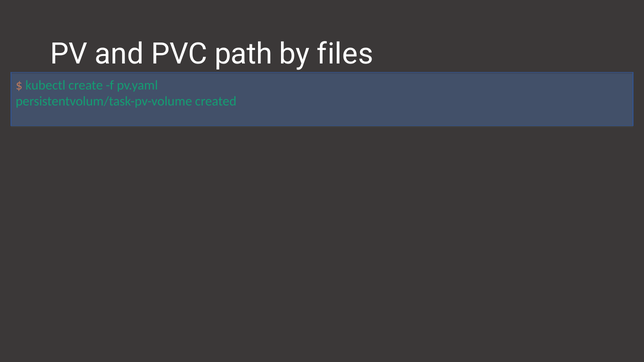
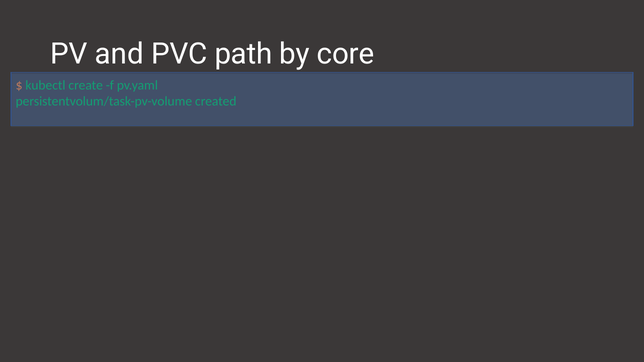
files: files -> core
